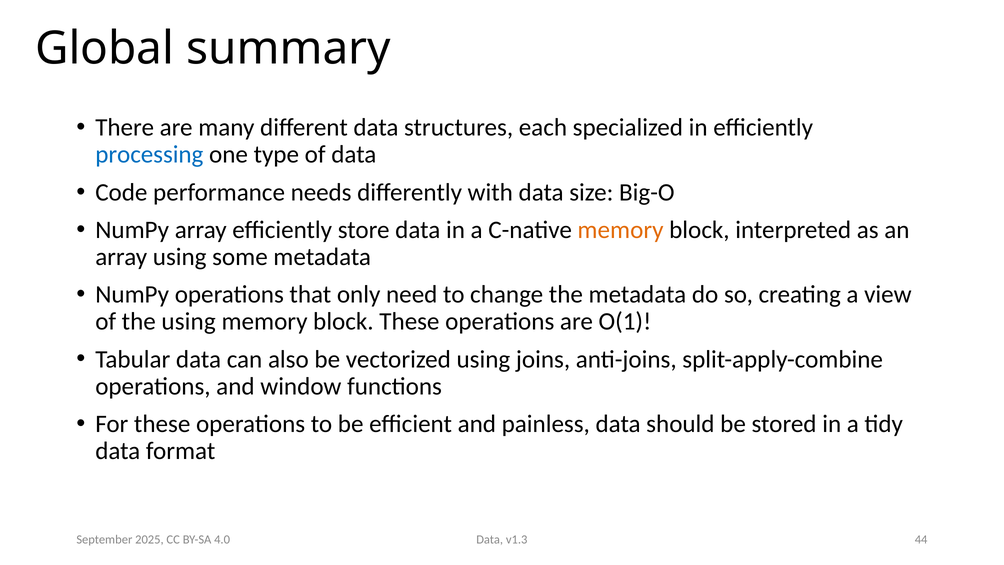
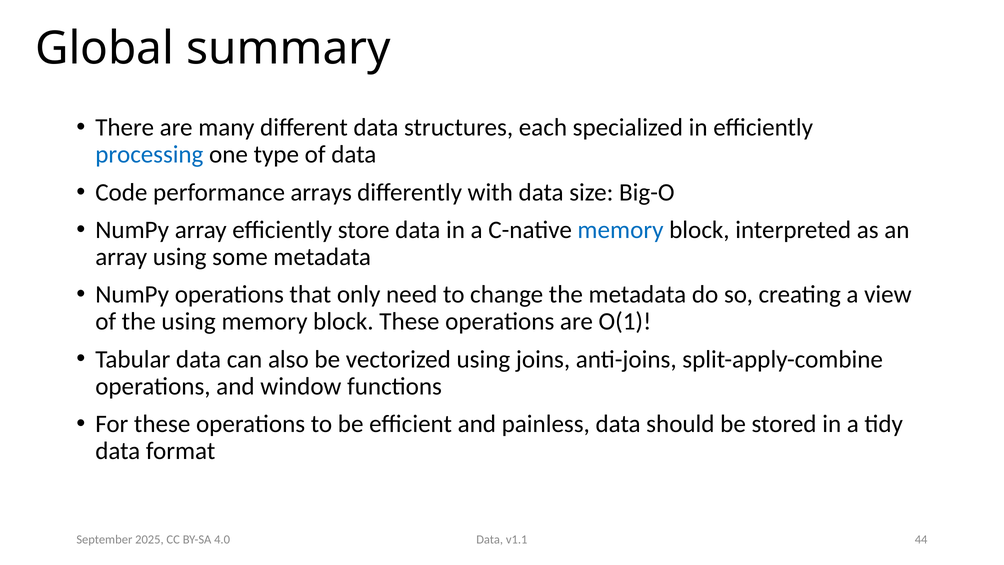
needs: needs -> arrays
memory at (621, 230) colour: orange -> blue
v1.3: v1.3 -> v1.1
